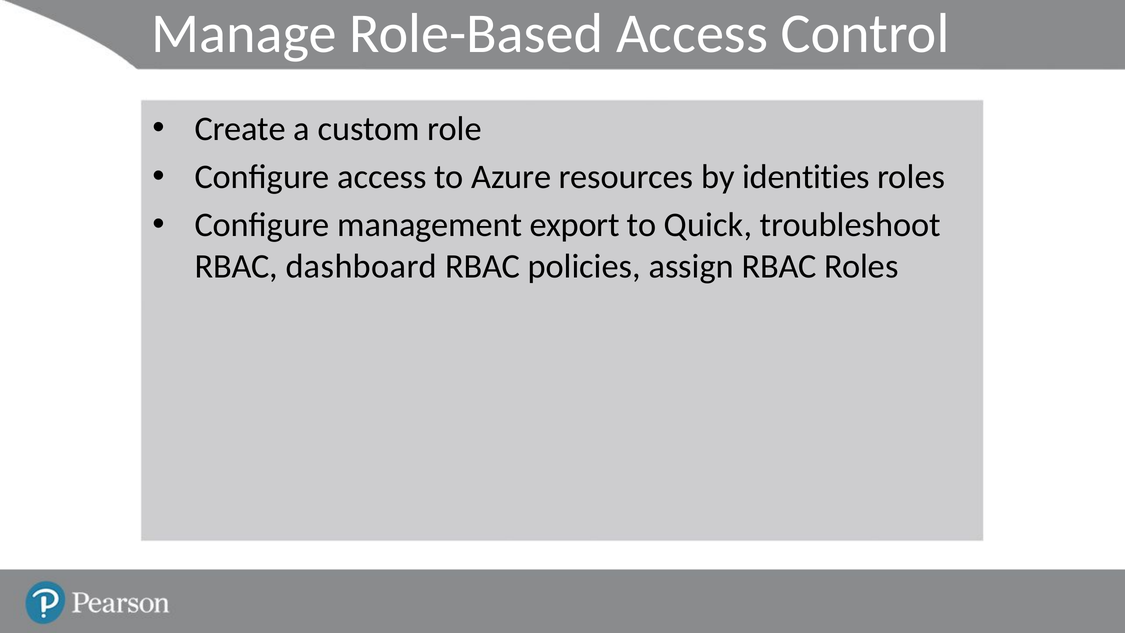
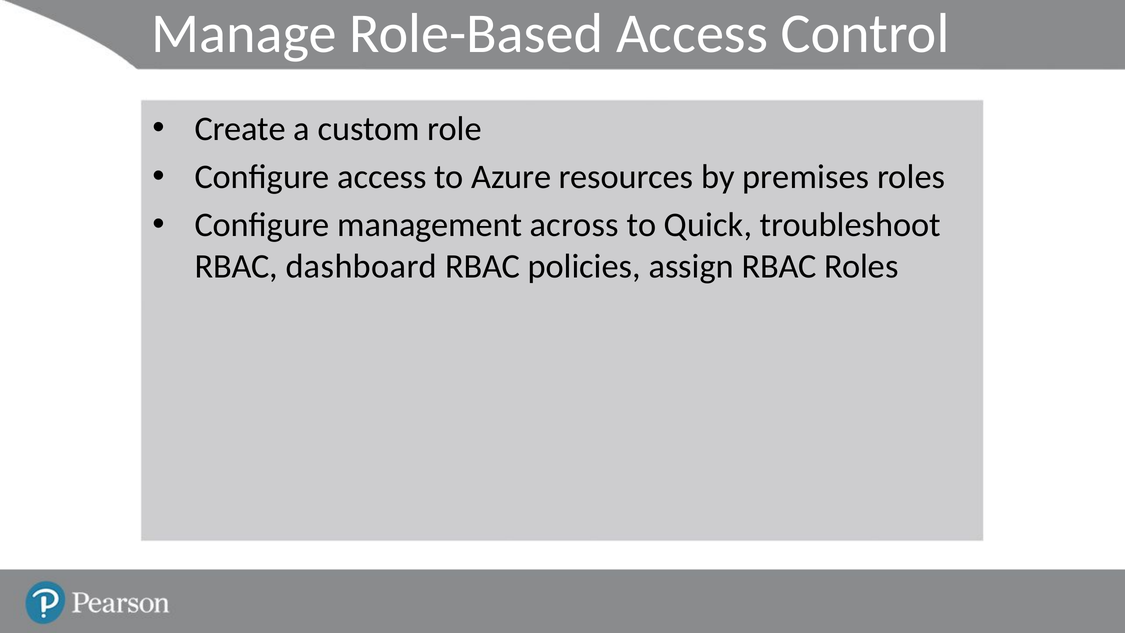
identities: identities -> premises
export: export -> across
